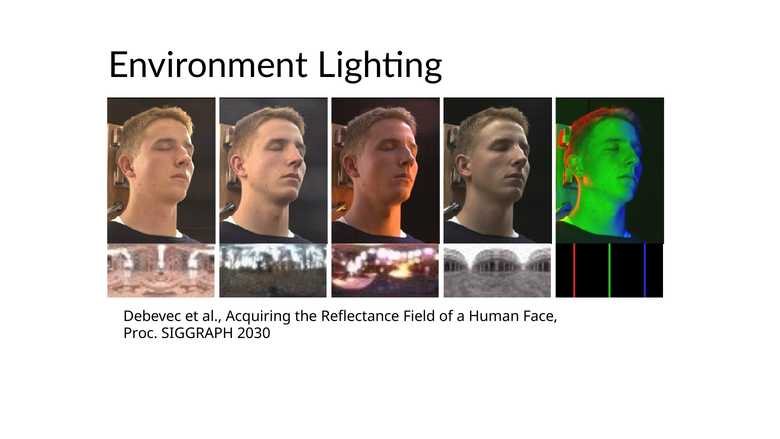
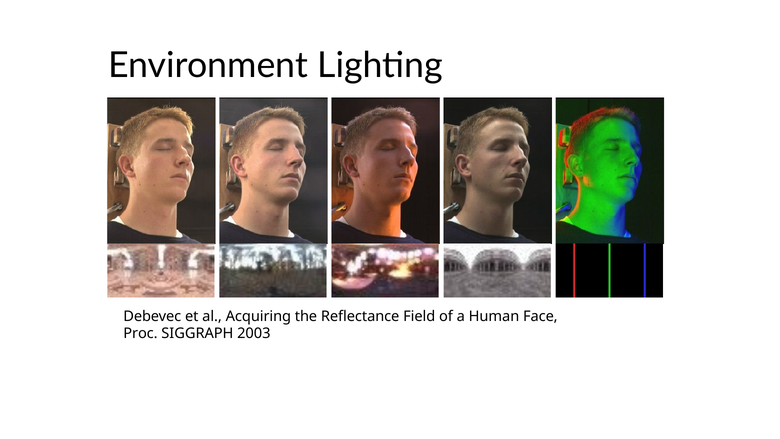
2030: 2030 -> 2003
